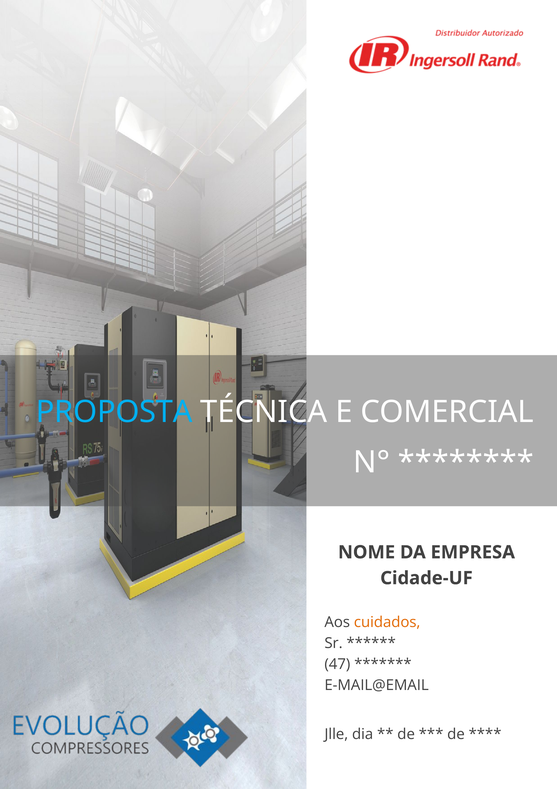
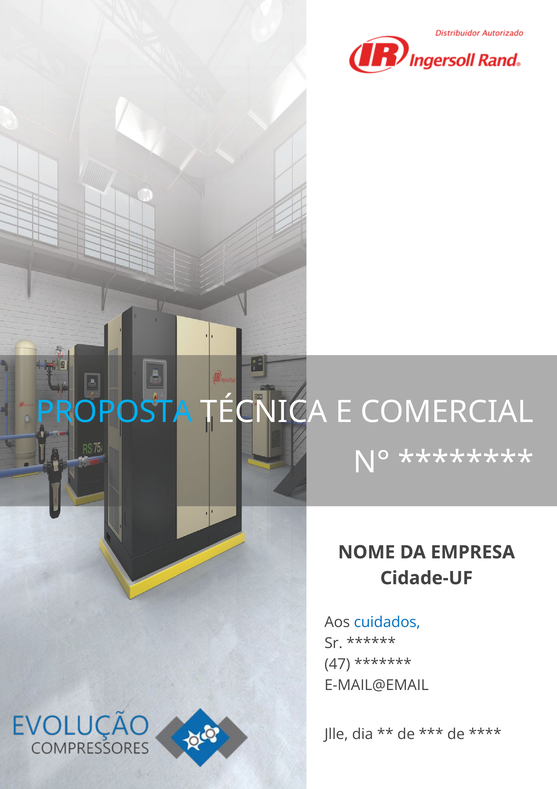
cuidados colour: orange -> blue
